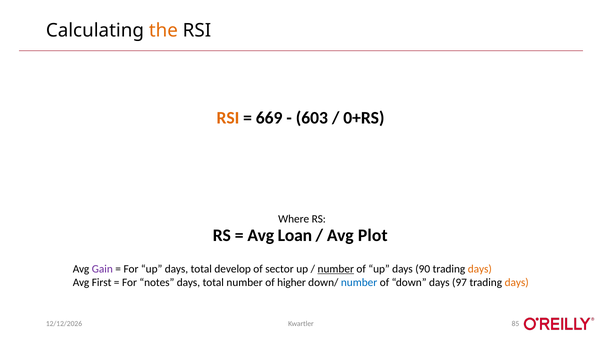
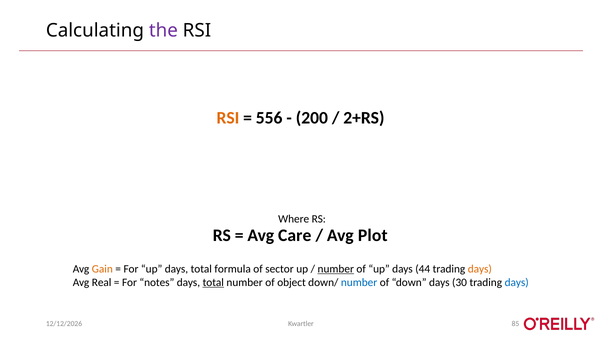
the colour: orange -> purple
669: 669 -> 556
603: 603 -> 200
0+RS: 0+RS -> 2+RS
Loan: Loan -> Care
Gain colour: purple -> orange
develop: develop -> formula
90: 90 -> 44
First: First -> Real
total at (213, 282) underline: none -> present
higher: higher -> object
97: 97 -> 30
days at (517, 282) colour: orange -> blue
